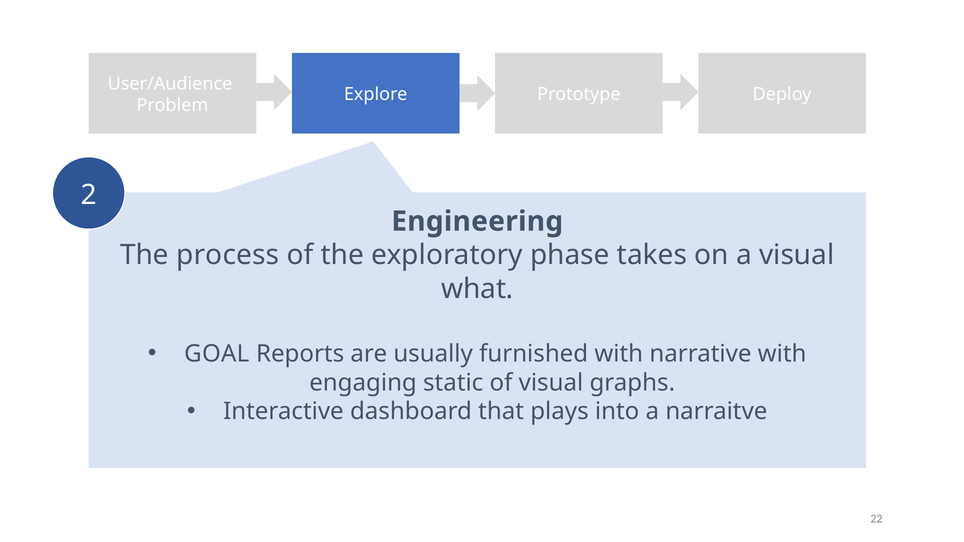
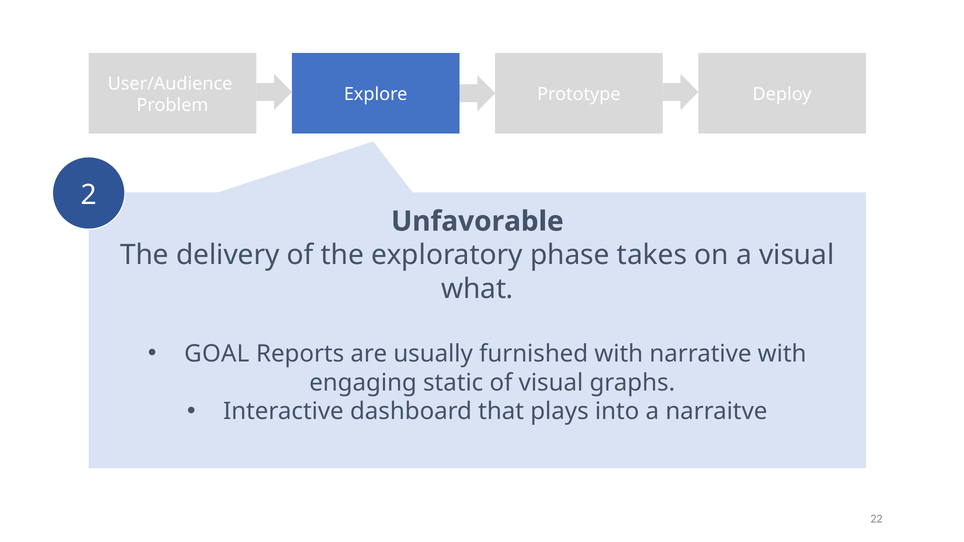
Engineering: Engineering -> Unfavorable
process: process -> delivery
